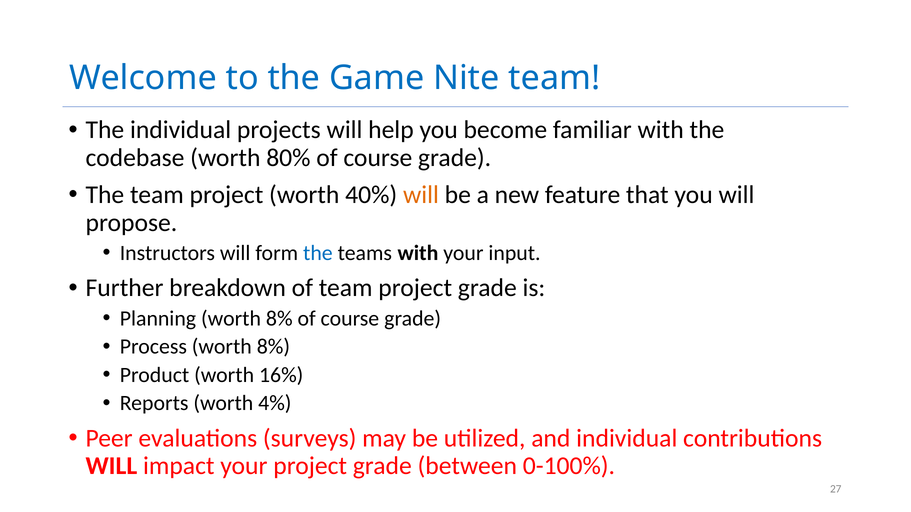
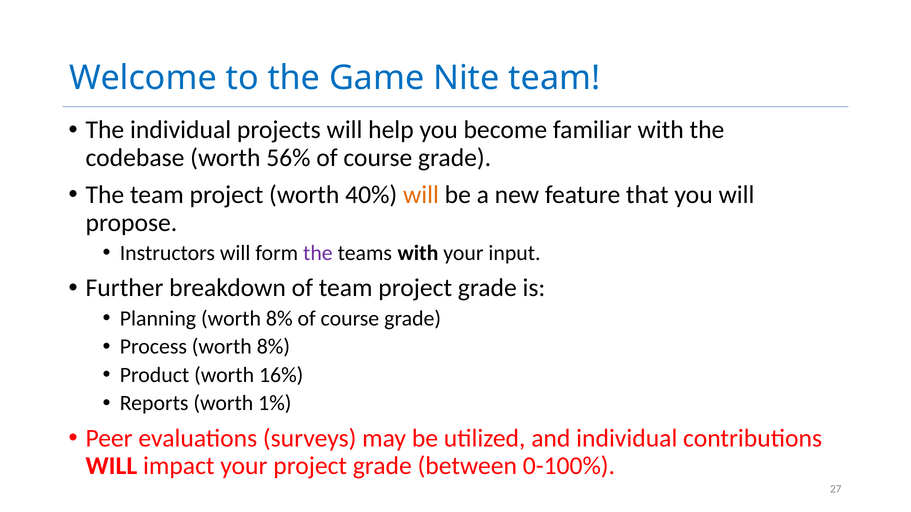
80%: 80% -> 56%
the at (318, 253) colour: blue -> purple
4%: 4% -> 1%
